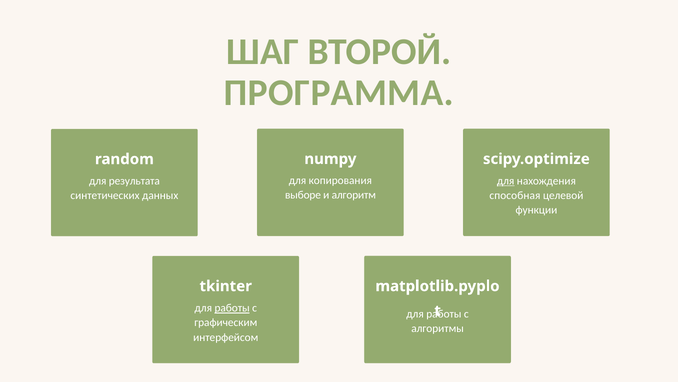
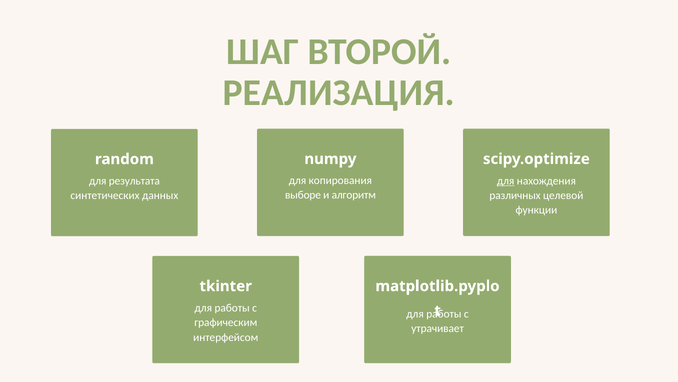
ПРОГРАММА: ПРОГРАММА -> РЕАЛИЗАЦИЯ
способная: способная -> различных
работы at (232, 308) underline: present -> none
алгоритмы: алгоритмы -> утрачивает
